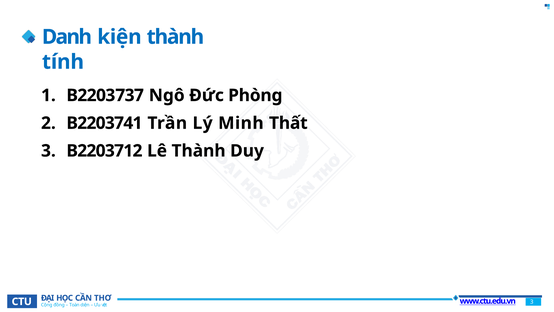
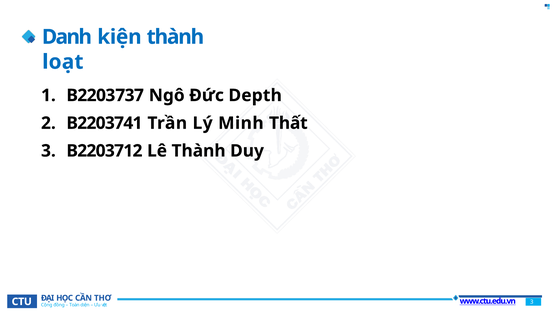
tính: tính -> loạt
Phòng: Phòng -> Depth
